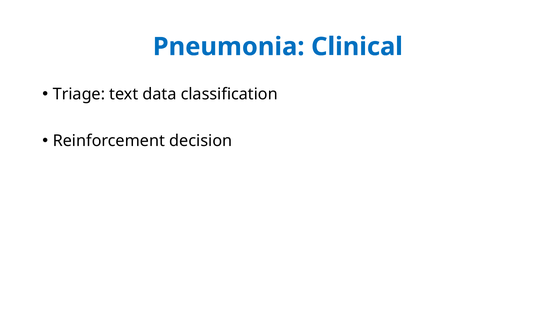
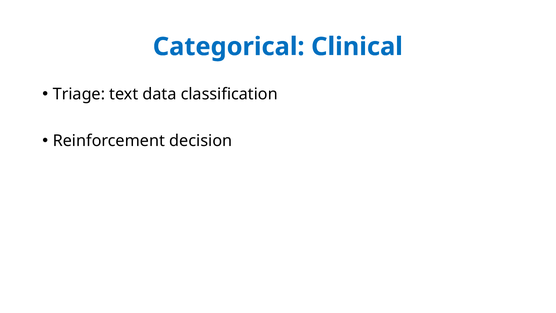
Pneumonia: Pneumonia -> Categorical
